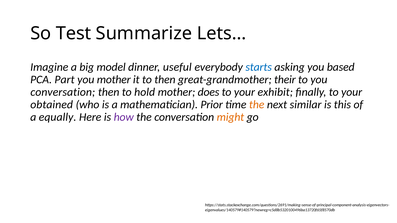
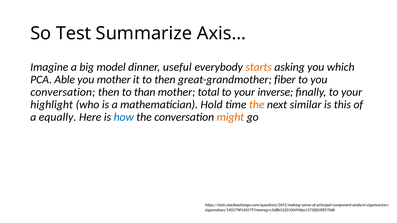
Lets…: Lets… -> Axis…
starts colour: blue -> orange
based: based -> which
Part: Part -> Able
their: their -> fiber
hold: hold -> than
does: does -> total
exhibit: exhibit -> inverse
obtained: obtained -> highlight
Prior: Prior -> Hold
how colour: purple -> blue
